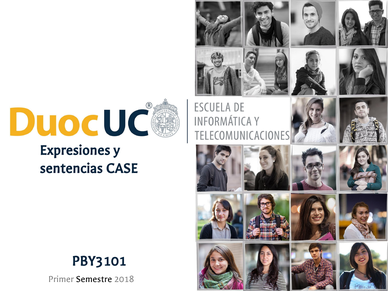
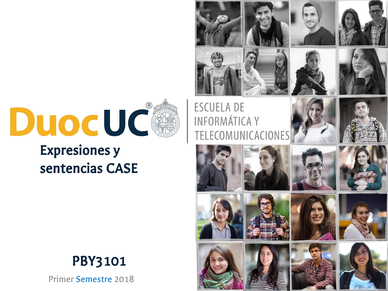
Semestre colour: black -> blue
